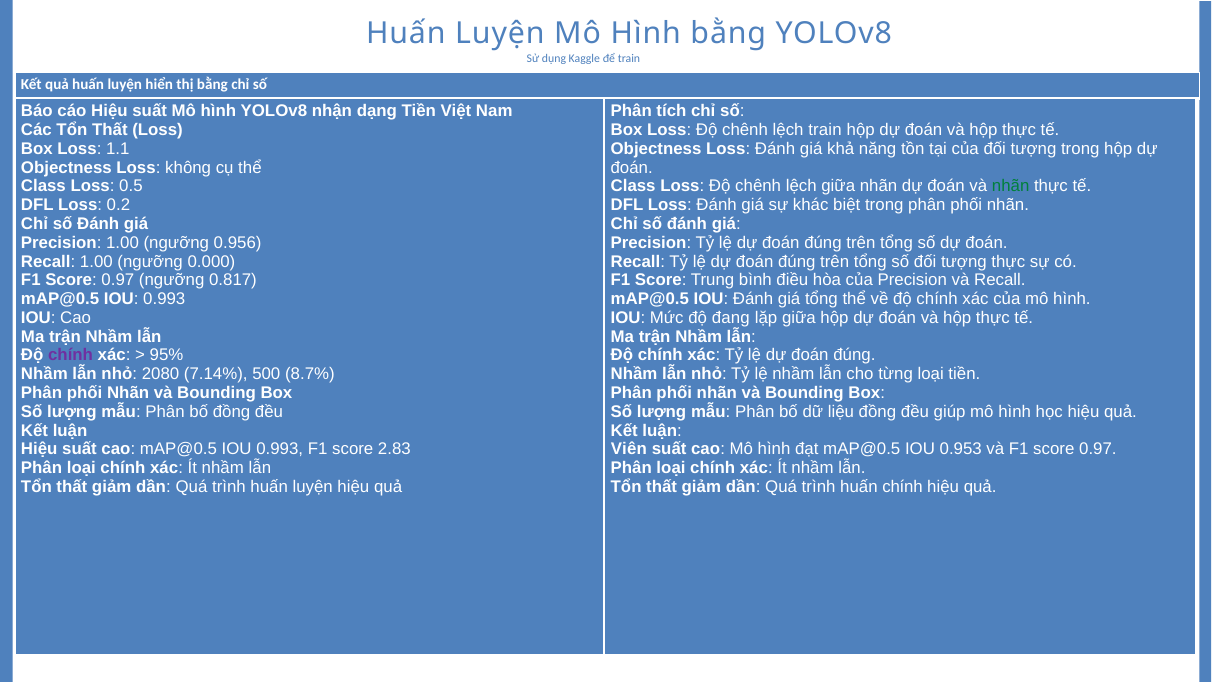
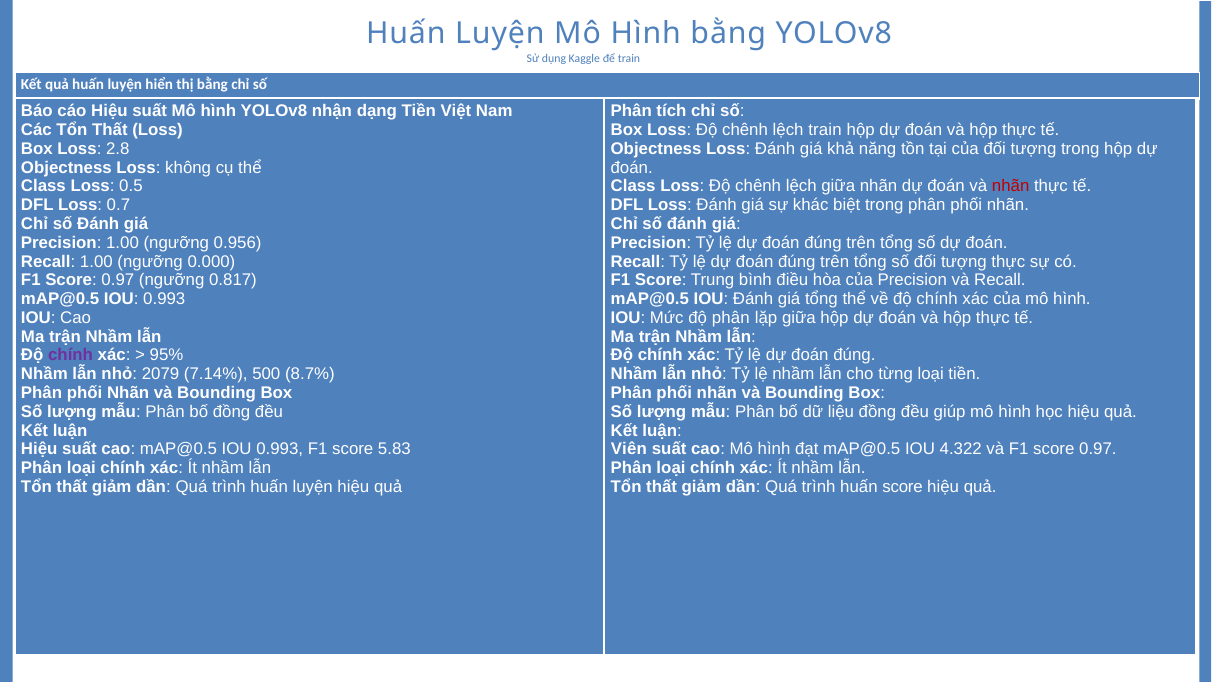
1.1: 1.1 -> 2.8
nhãn at (1011, 186) colour: green -> red
0.2: 0.2 -> 0.7
độ đang: đang -> phân
2080: 2080 -> 2079
2.83: 2.83 -> 5.83
0.953: 0.953 -> 4.322
huấn chính: chính -> score
